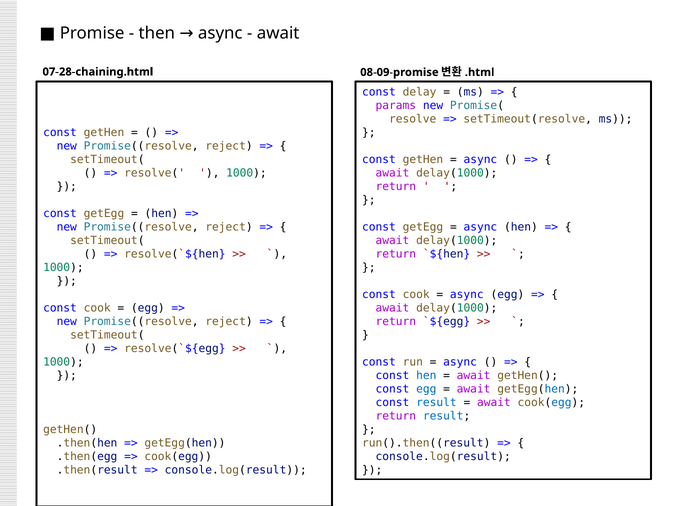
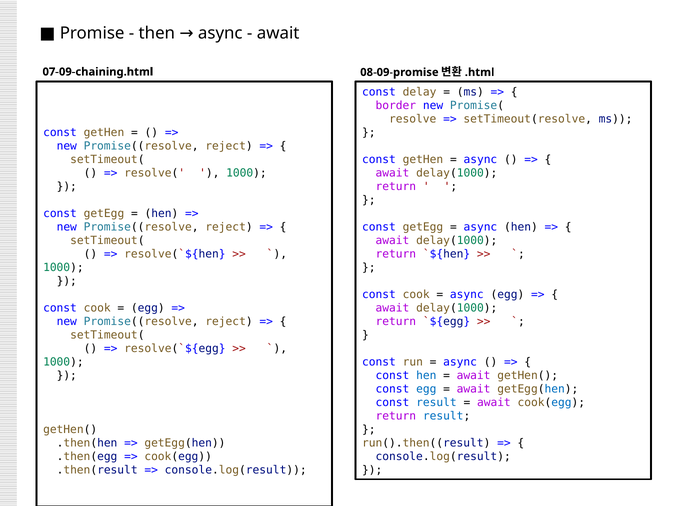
07-28-chaining.html: 07-28-chaining.html -> 07-09-chaining.html
params: params -> border
